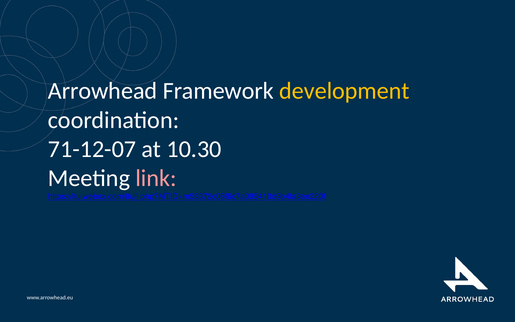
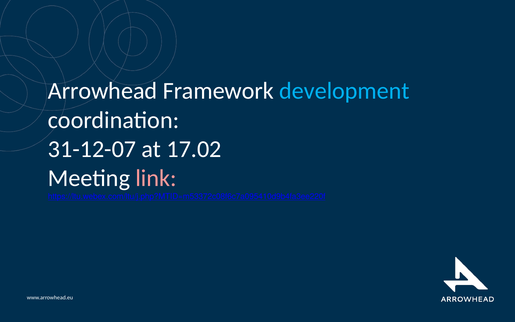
development colour: yellow -> light blue
71-12-07: 71-12-07 -> 31-12-07
10.30: 10.30 -> 17.02
